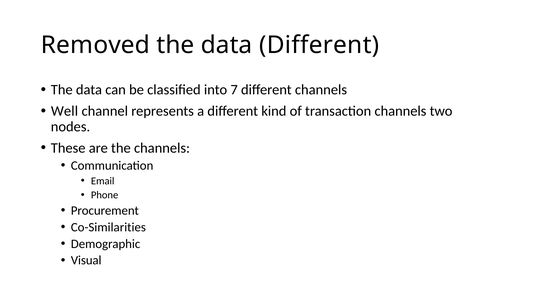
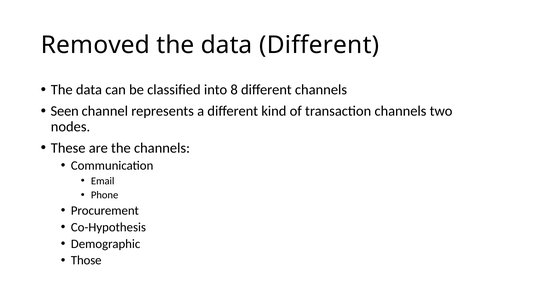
7: 7 -> 8
Well: Well -> Seen
Co-Similarities: Co-Similarities -> Co-Hypothesis
Visual: Visual -> Those
